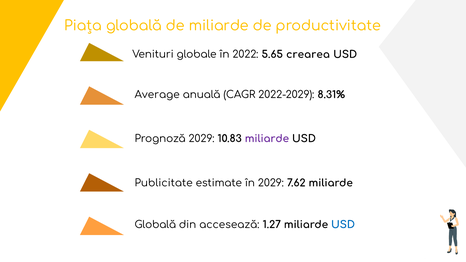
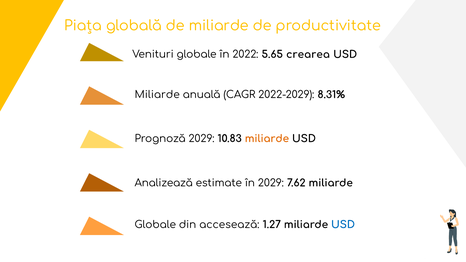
Average at (157, 95): Average -> Miliarde
miliarde at (267, 139) colour: purple -> orange
Publicitate: Publicitate -> Analizează
Globală at (155, 225): Globală -> Globale
